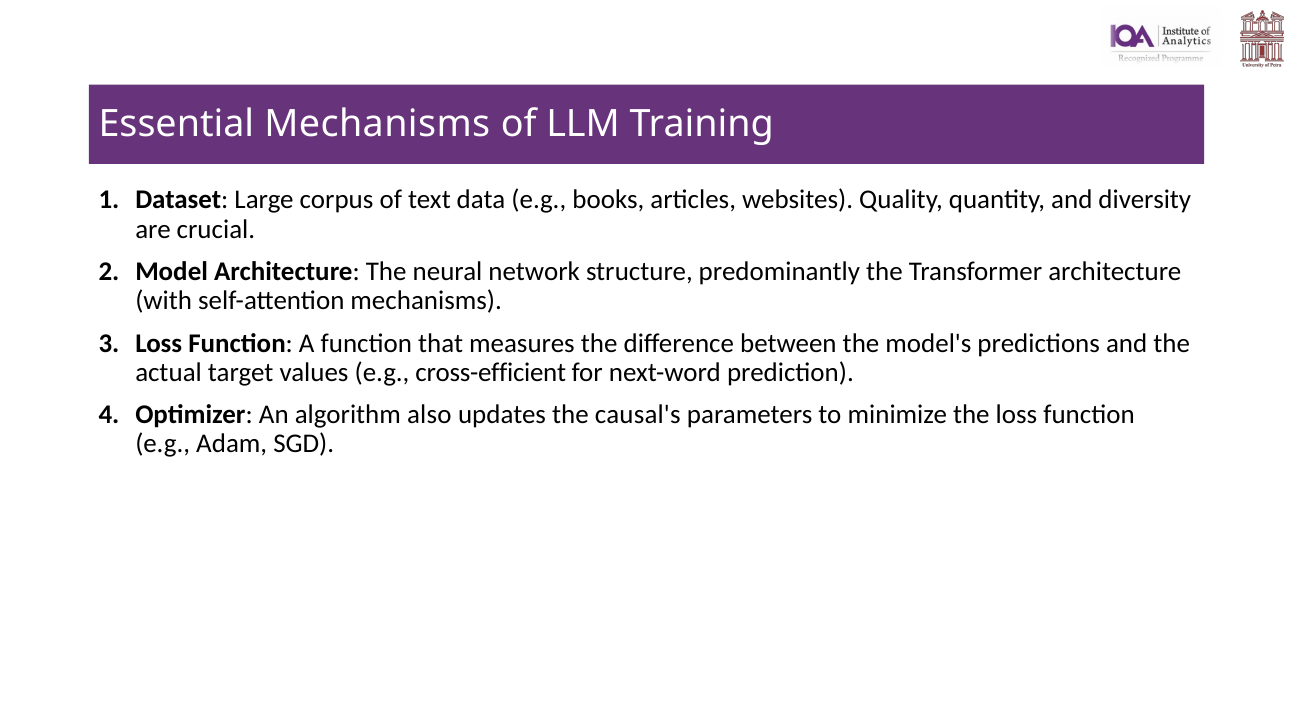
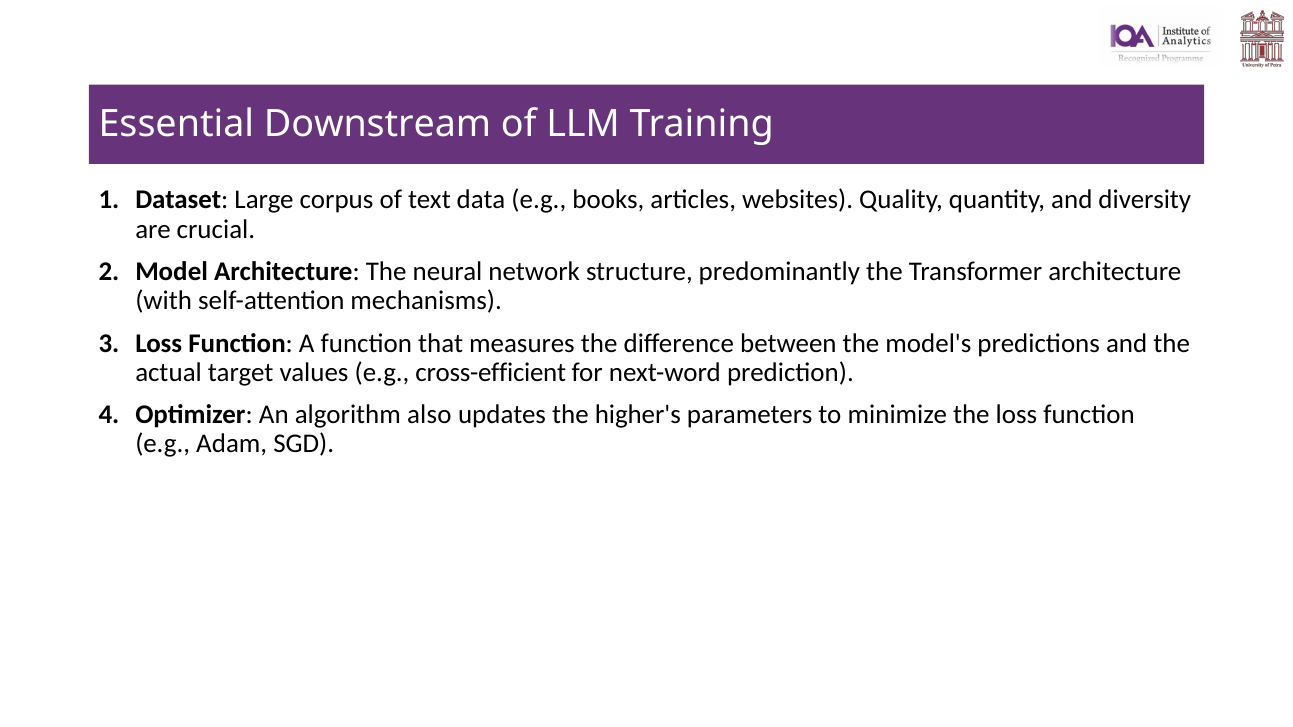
Essential Mechanisms: Mechanisms -> Downstream
causal's: causal's -> higher's
